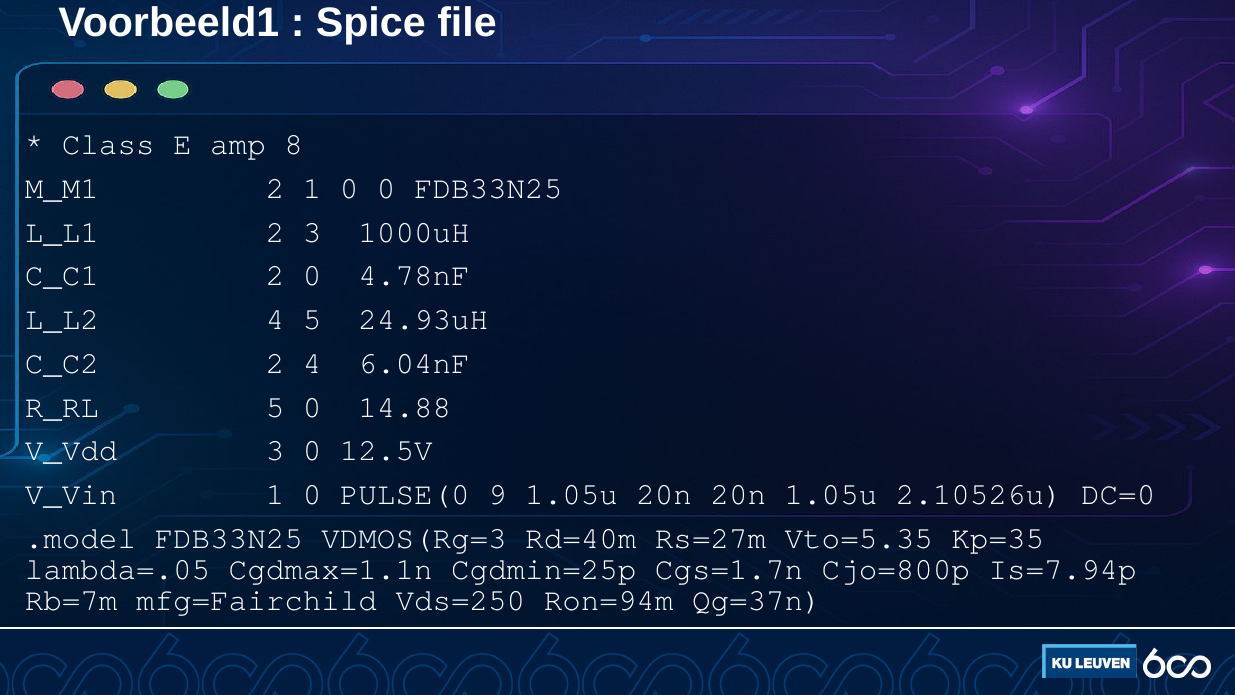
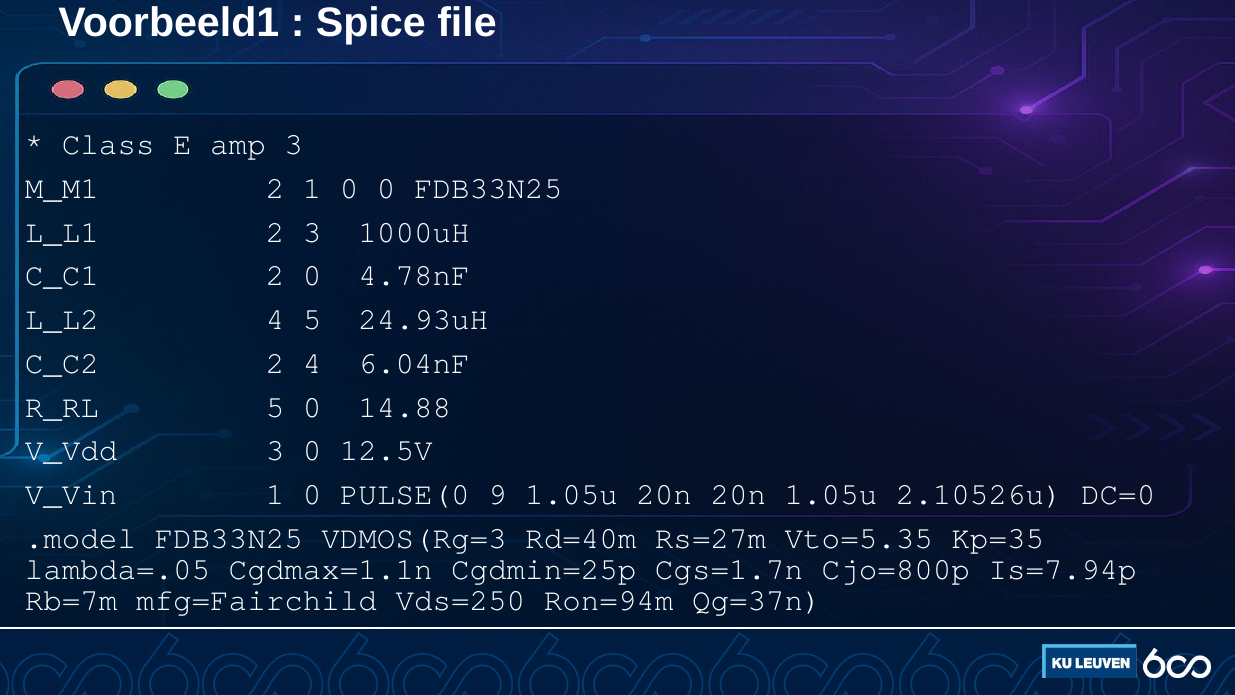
amp 8: 8 -> 3
